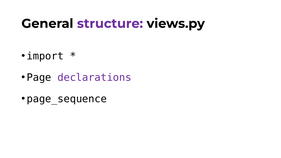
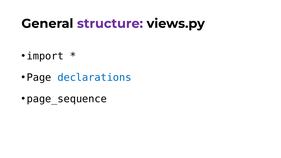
declarations colour: purple -> blue
